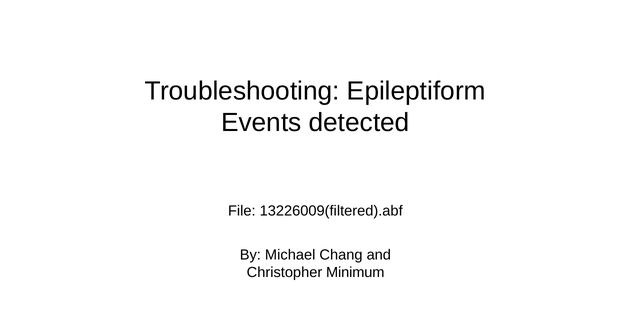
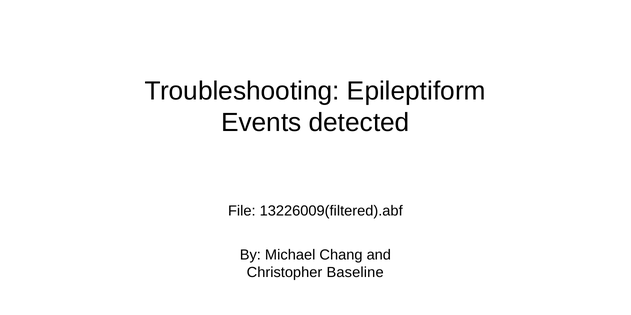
Minimum: Minimum -> Baseline
